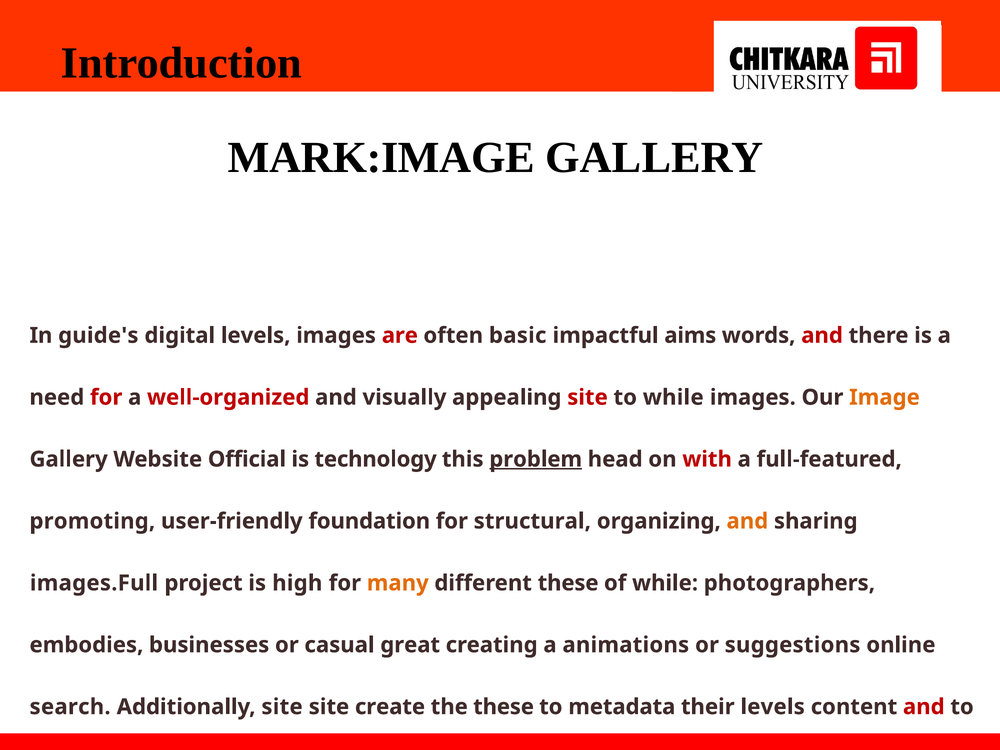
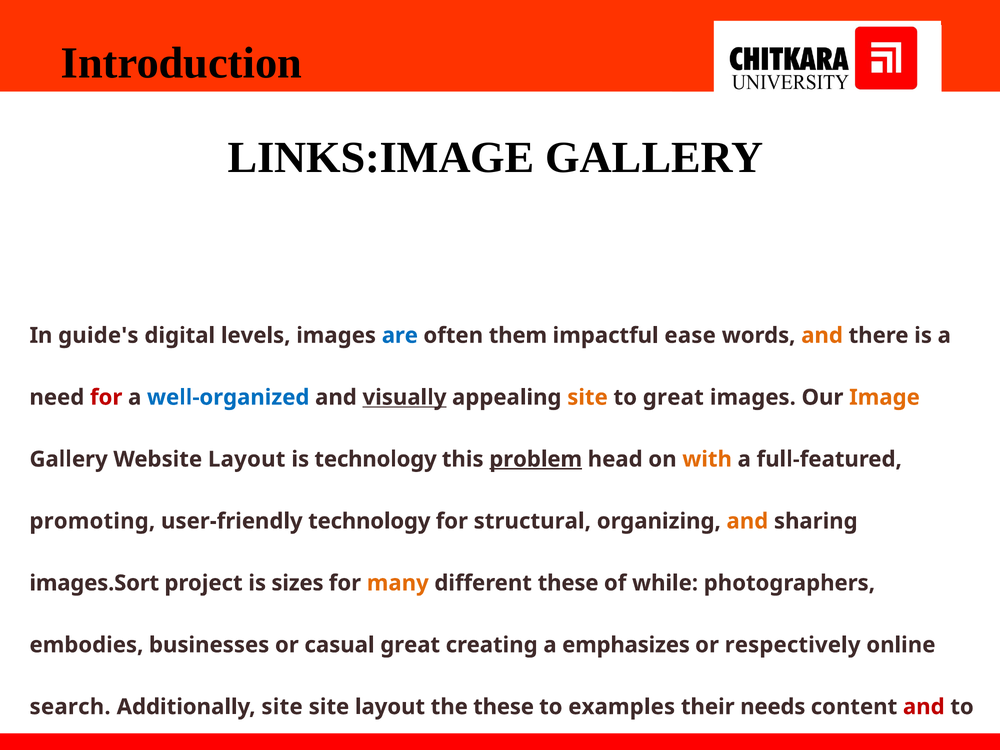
MARK:IMAGE: MARK:IMAGE -> LINKS:IMAGE
are colour: red -> blue
basic: basic -> them
aims: aims -> ease
and at (822, 336) colour: red -> orange
well-organized colour: red -> blue
visually underline: none -> present
site at (588, 397) colour: red -> orange
to while: while -> great
Website Official: Official -> Layout
with at (707, 459) colour: red -> orange
user-friendly foundation: foundation -> technology
images.Full: images.Full -> images.Sort
high: high -> sizes
animations: animations -> emphasizes
suggestions: suggestions -> respectively
site create: create -> layout
metadata: metadata -> examples
their levels: levels -> needs
